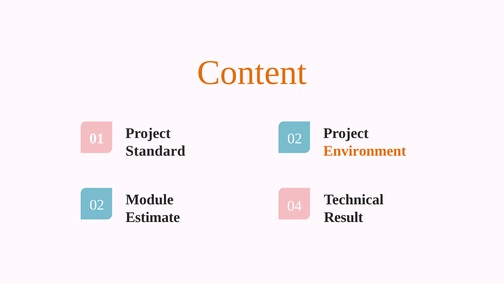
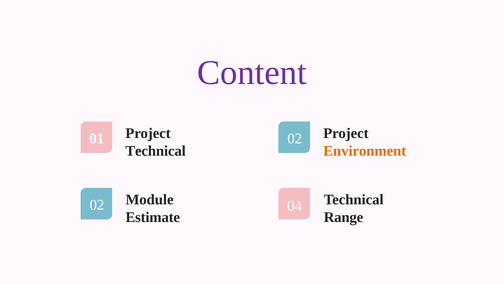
Content colour: orange -> purple
Standard at (155, 151): Standard -> Technical
Result: Result -> Range
